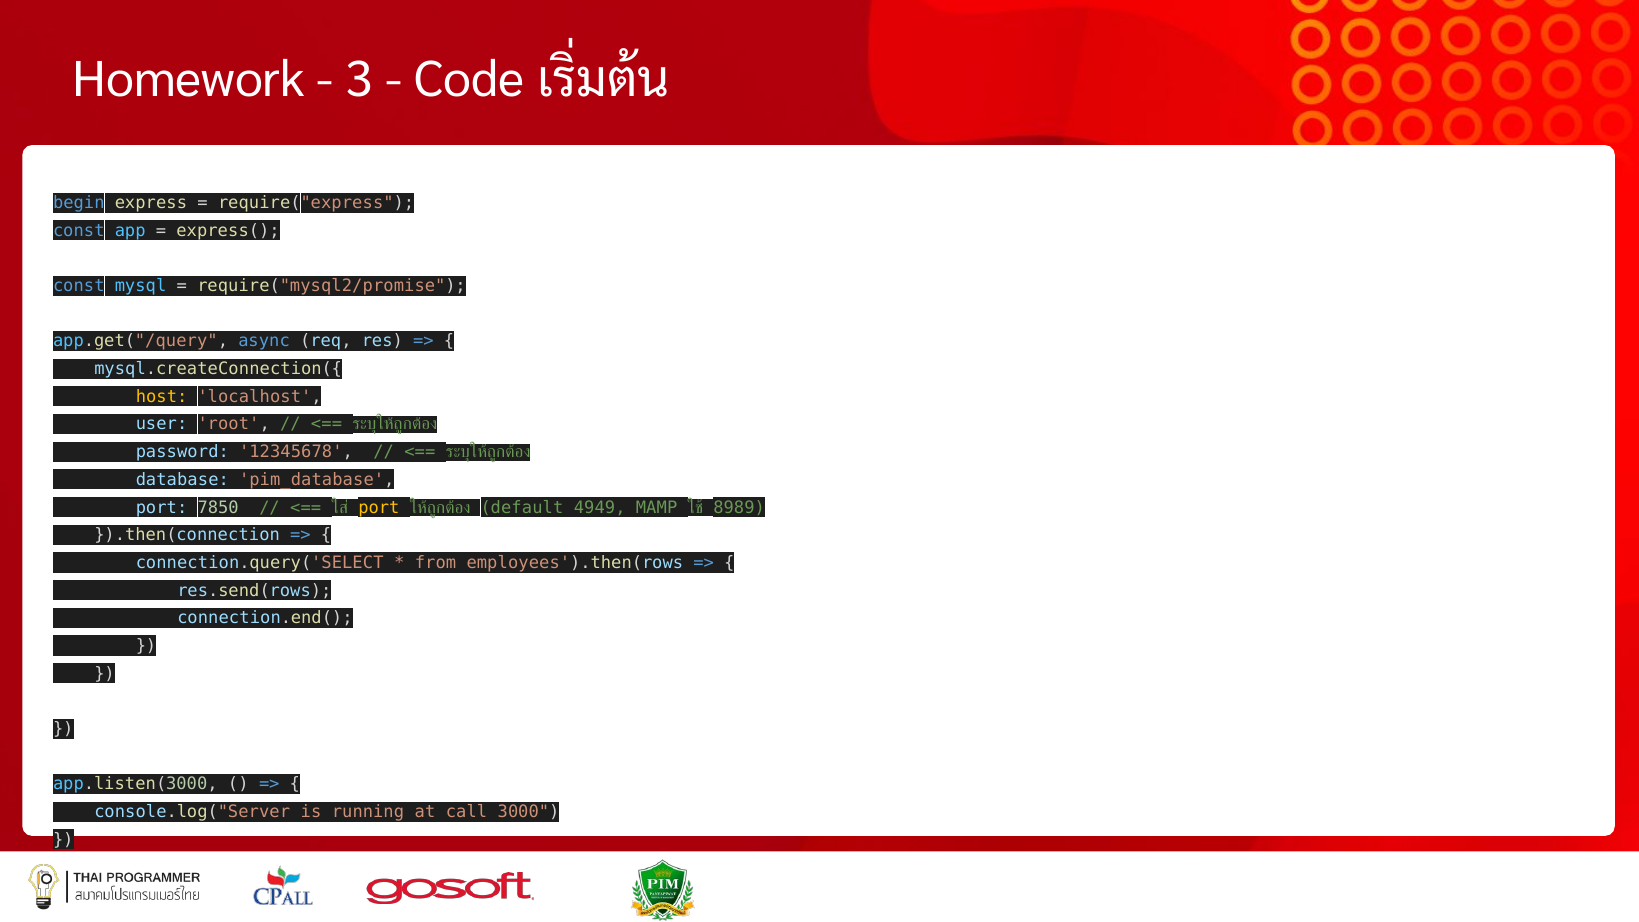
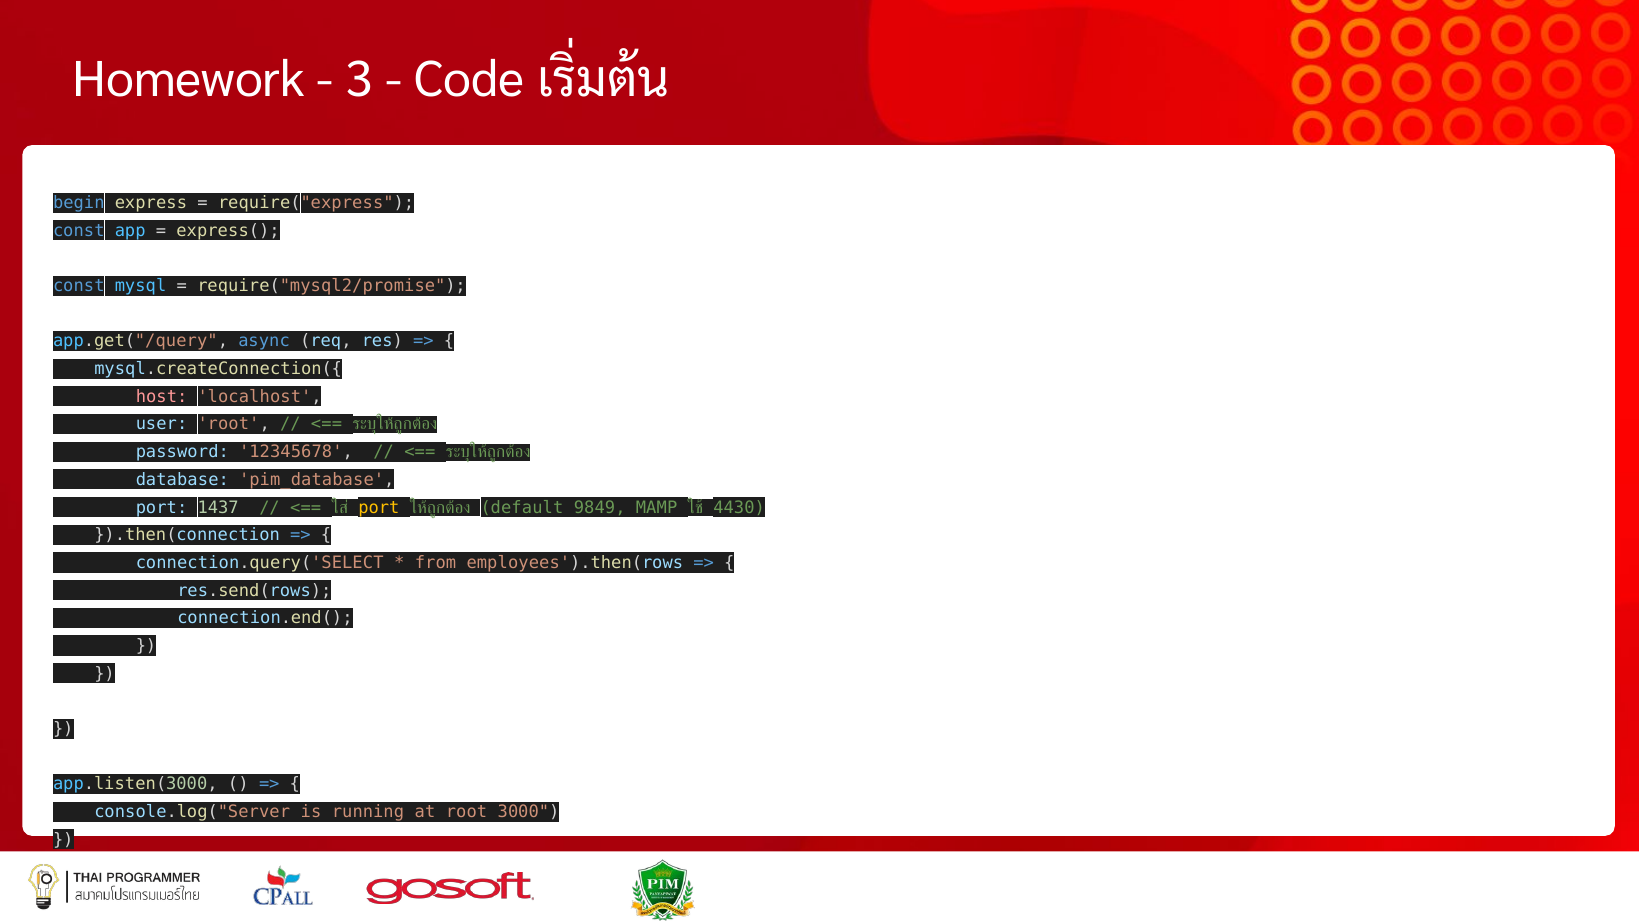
host colour: yellow -> pink
7850: 7850 -> 1437
4949: 4949 -> 9849
8989: 8989 -> 4430
at call: call -> root
